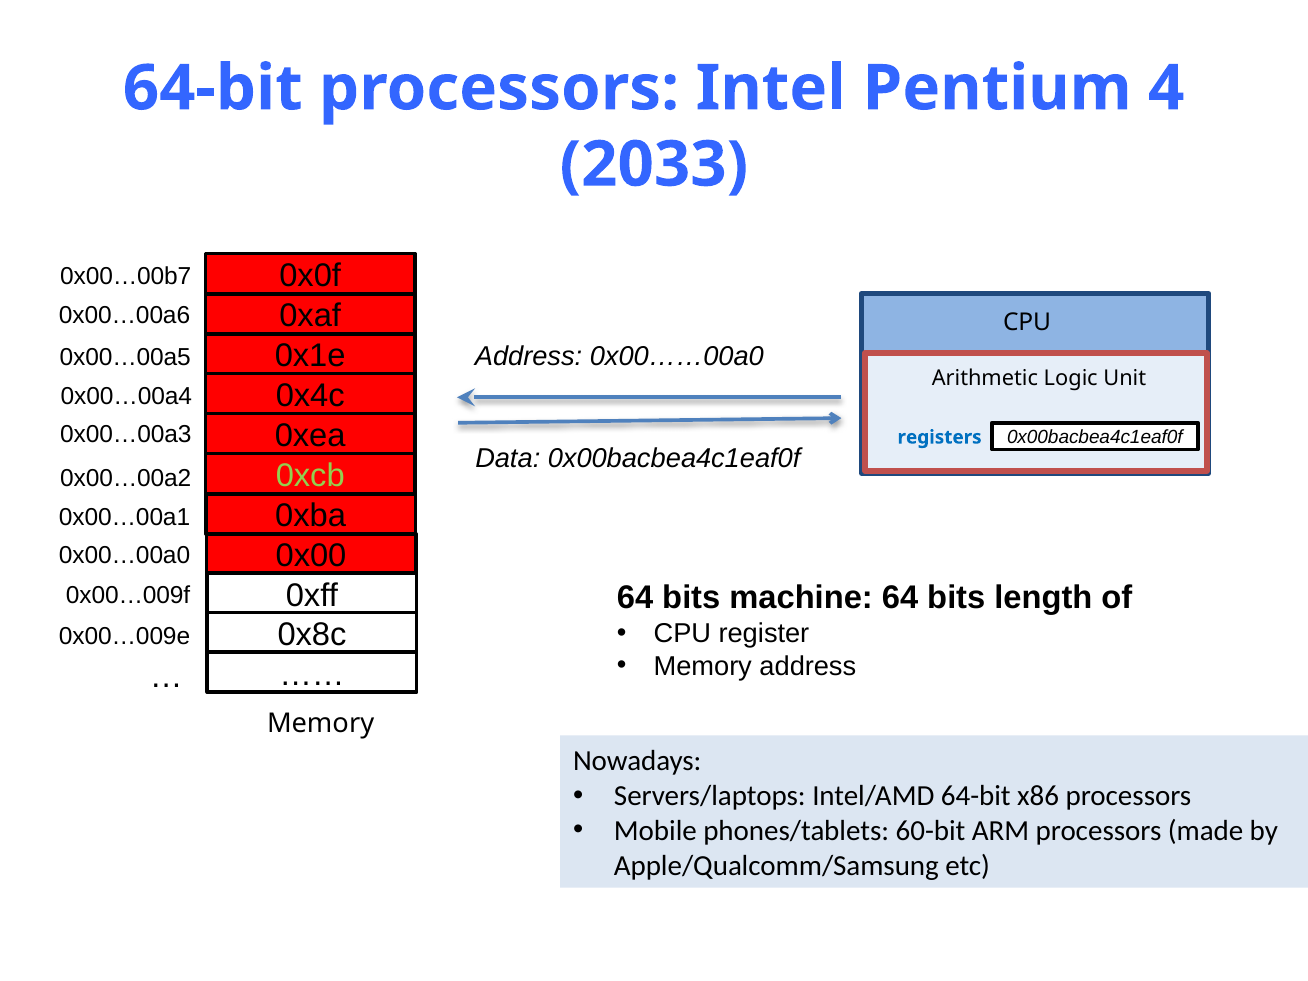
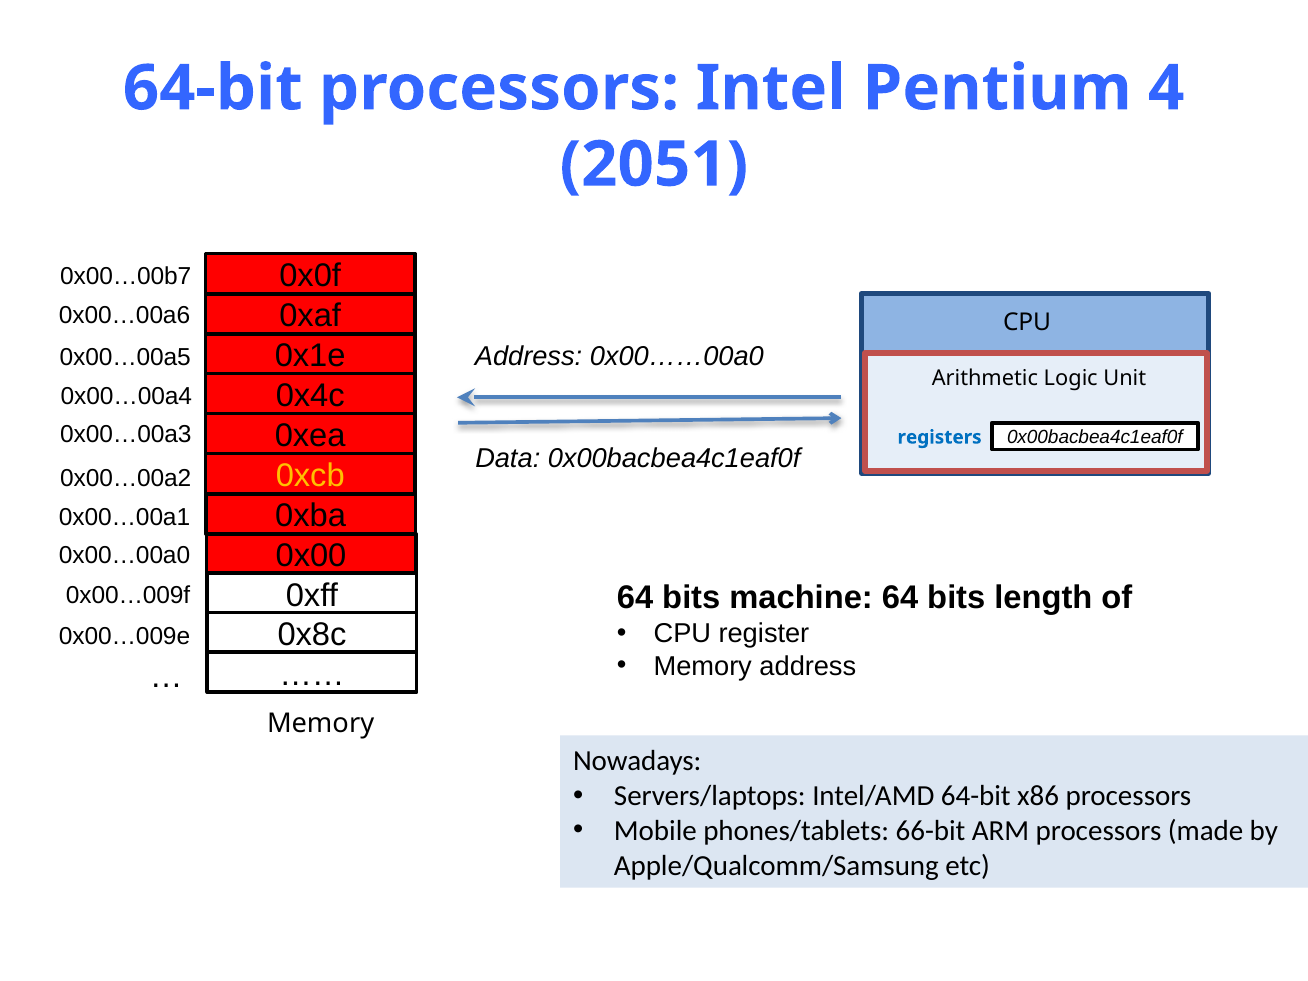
2033: 2033 -> 2051
0xcb colour: light green -> yellow
60-bit: 60-bit -> 66-bit
